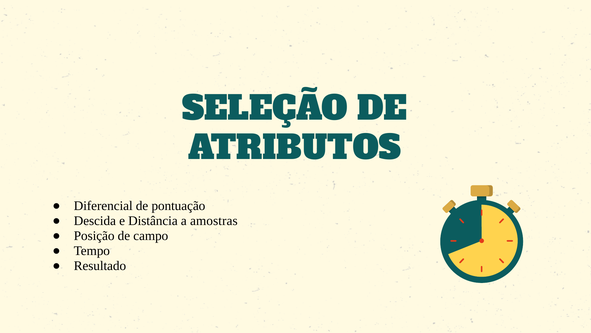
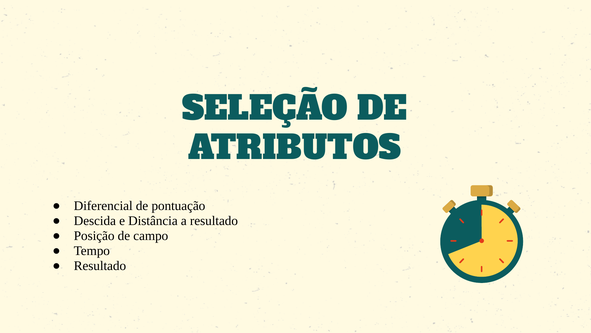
a amostras: amostras -> resultado
